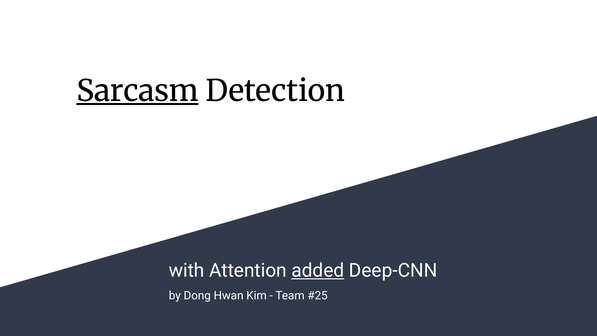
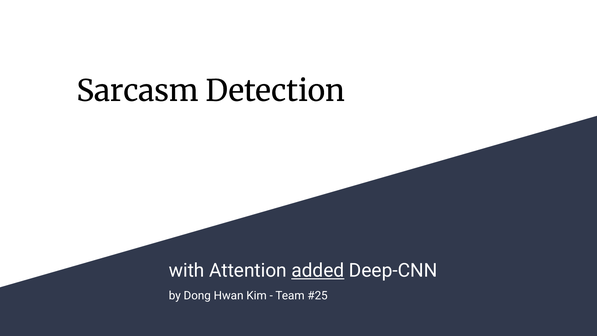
Sarcasm underline: present -> none
